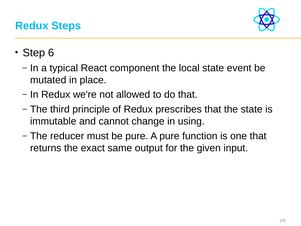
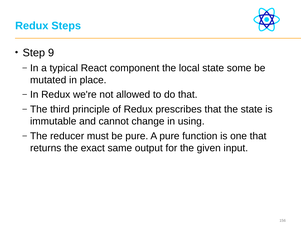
6: 6 -> 9
event: event -> some
